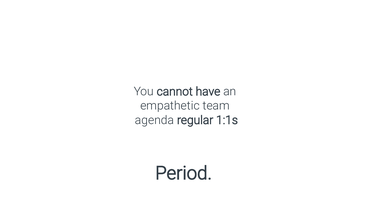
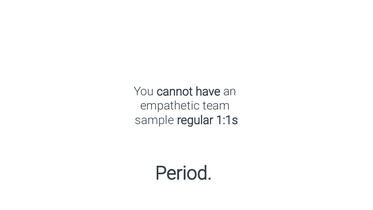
agenda: agenda -> sample
